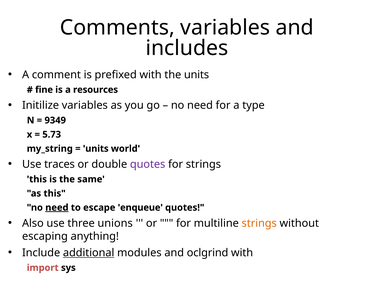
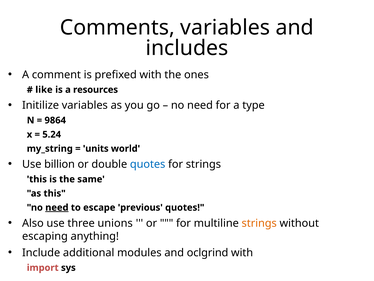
the units: units -> ones
fine: fine -> like
9349: 9349 -> 9864
5.73: 5.73 -> 5.24
traces: traces -> billion
quotes at (148, 164) colour: purple -> blue
enqueue: enqueue -> previous
additional underline: present -> none
